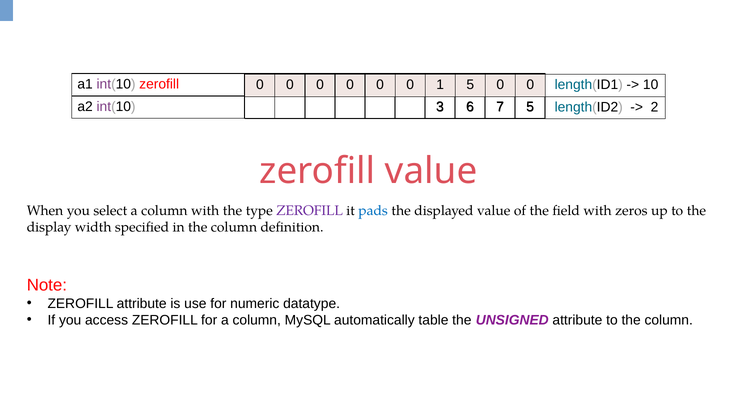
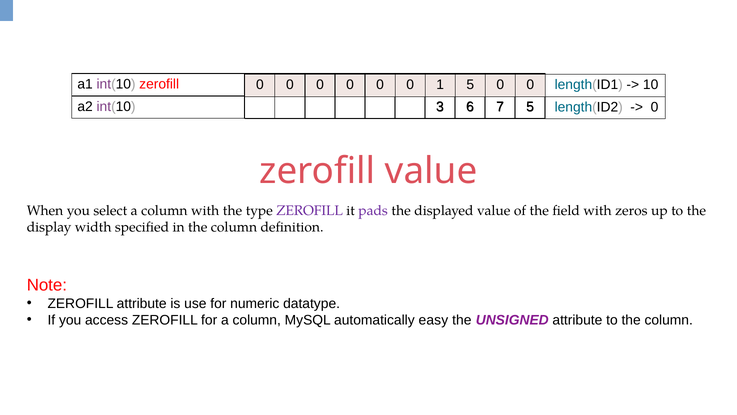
2 at (654, 107): 2 -> 0
pads colour: blue -> purple
table: table -> easy
